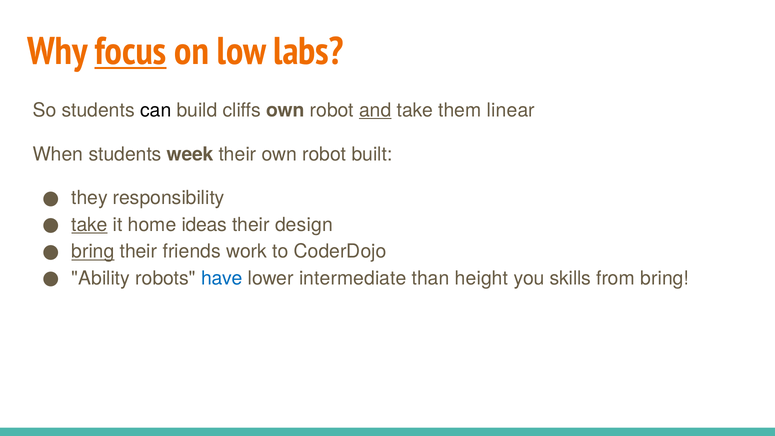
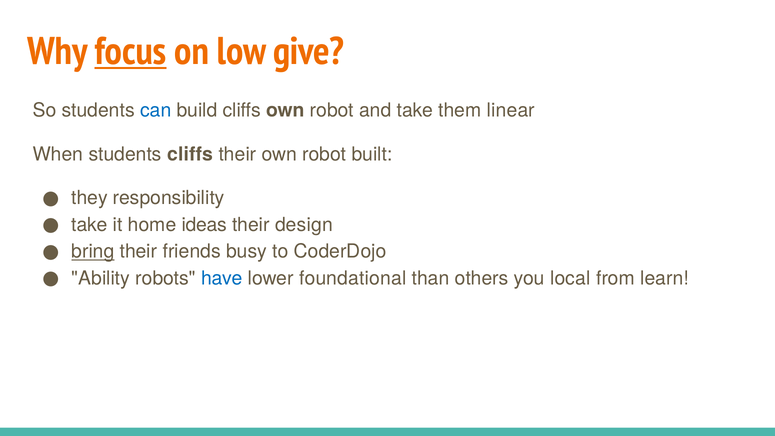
labs: labs -> give
can colour: black -> blue
and underline: present -> none
students week: week -> cliffs
take at (90, 225) underline: present -> none
work: work -> busy
intermediate: intermediate -> foundational
height: height -> others
skills: skills -> local
from bring: bring -> learn
